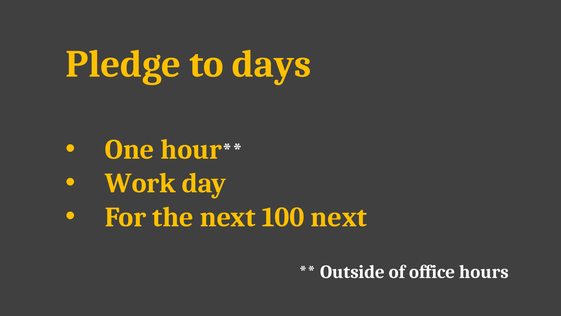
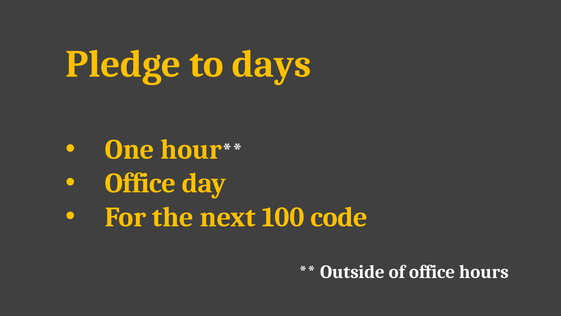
Work at (140, 183): Work -> Office
100 next: next -> code
